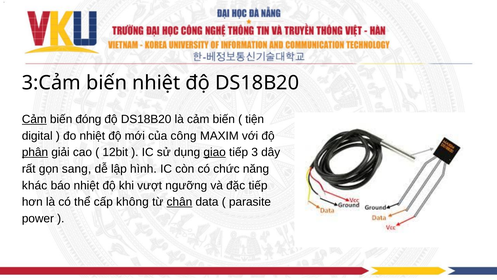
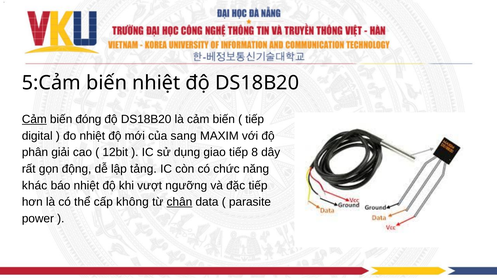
3:Cảm: 3:Cảm -> 5:Cảm
tiện at (255, 119): tiện -> tiếp
công: công -> sang
phân underline: present -> none
giao underline: present -> none
3: 3 -> 8
sang: sang -> động
hình: hình -> tảng
